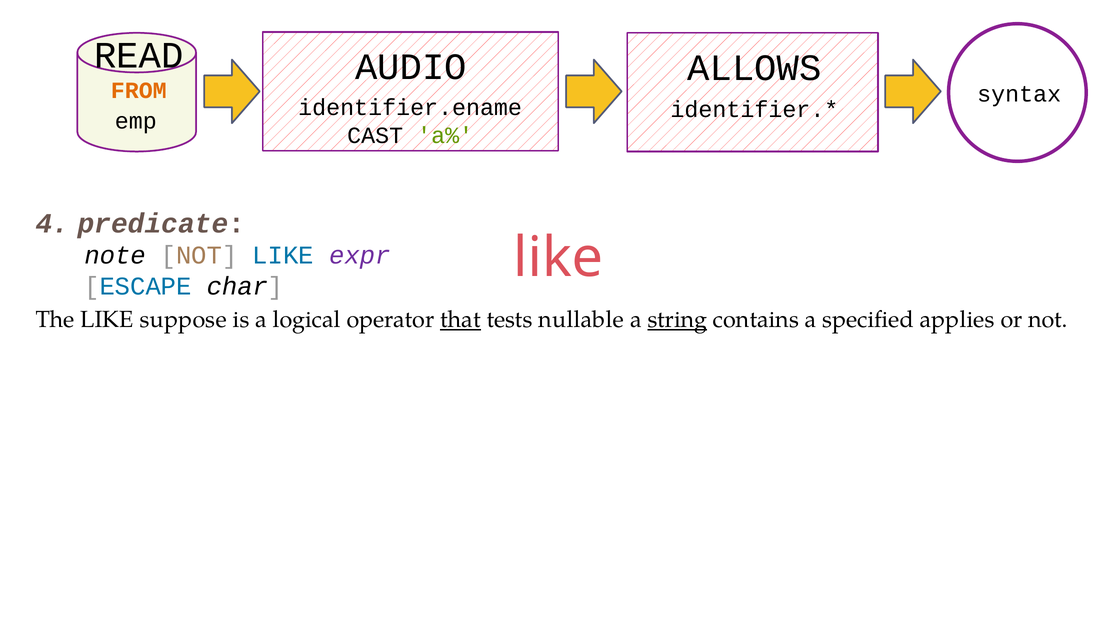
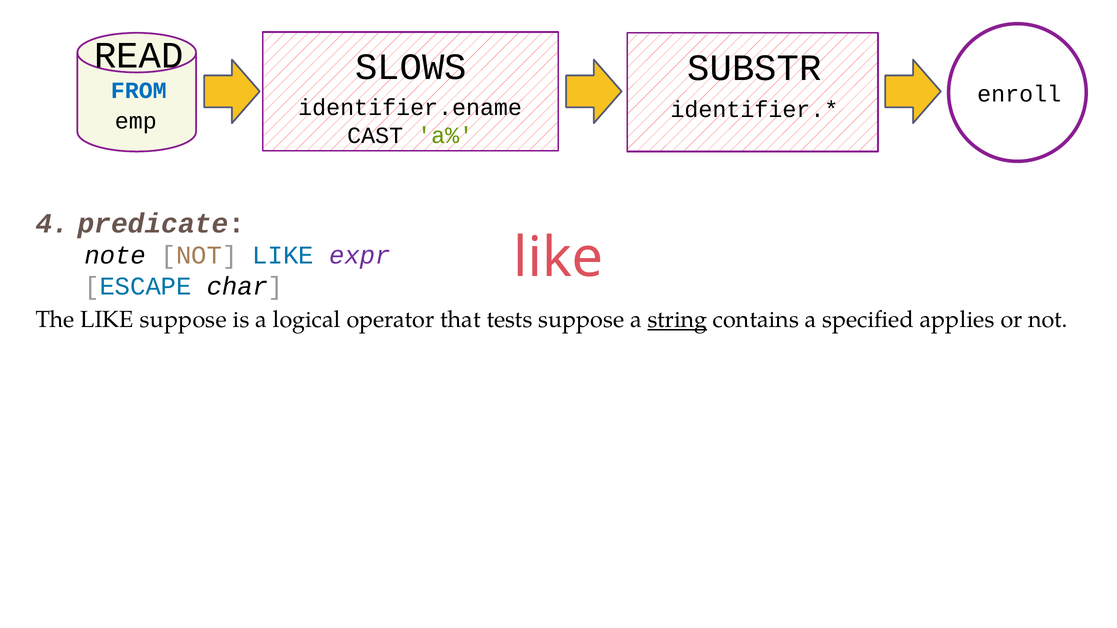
AUDIO: AUDIO -> SLOWS
ALLOWS: ALLOWS -> SUBSTR
FROM colour: orange -> blue
syntax: syntax -> enroll
that underline: present -> none
tests nullable: nullable -> suppose
